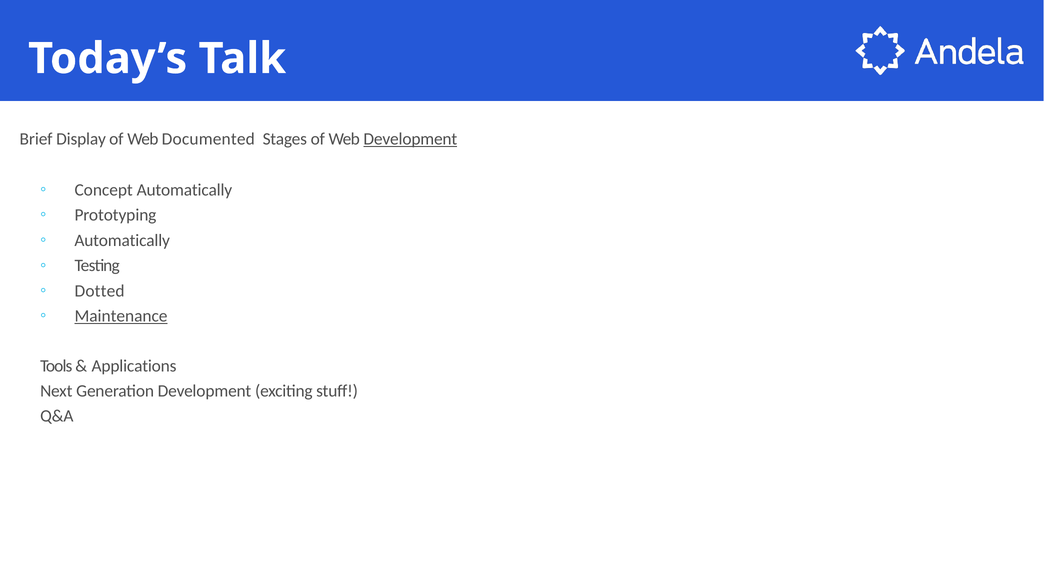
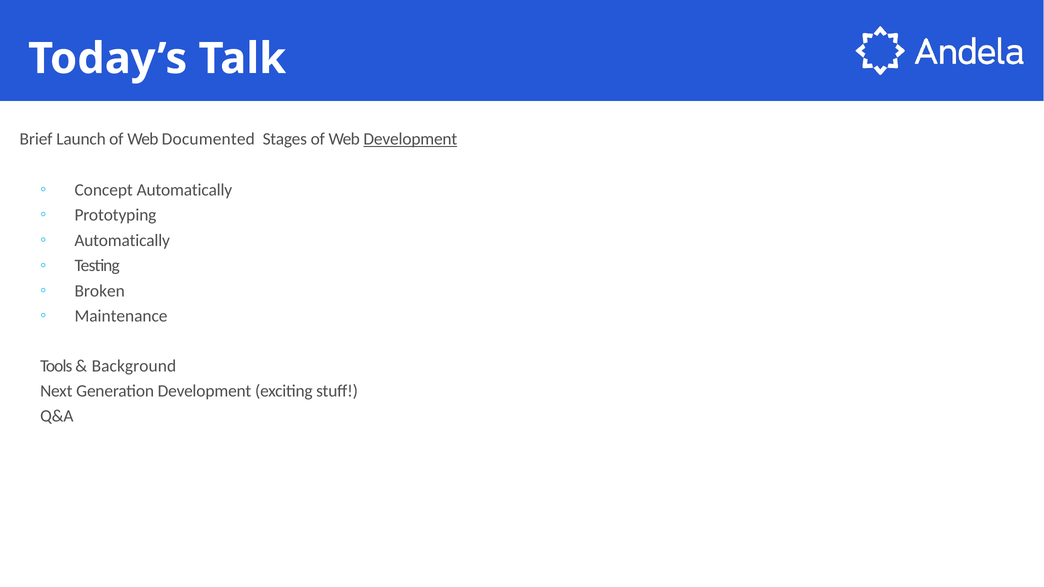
Display: Display -> Launch
Dotted: Dotted -> Broken
Maintenance underline: present -> none
Applications: Applications -> Background
